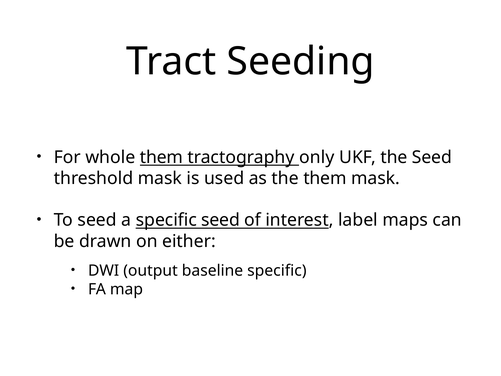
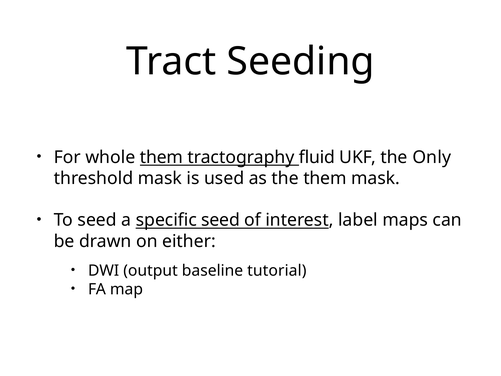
only: only -> fluid
the Seed: Seed -> Only
baseline specific: specific -> tutorial
